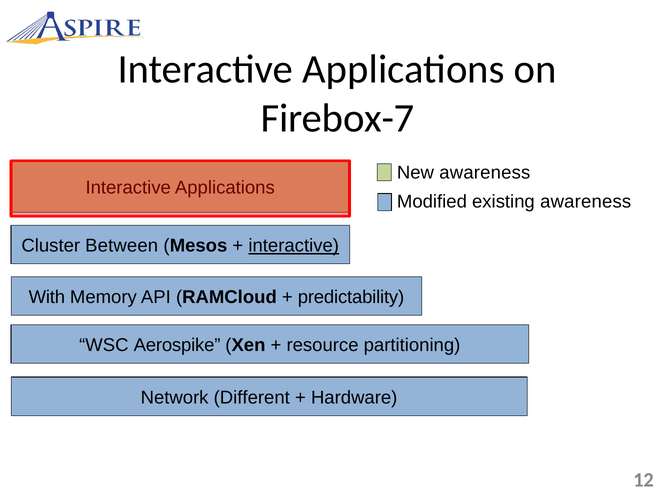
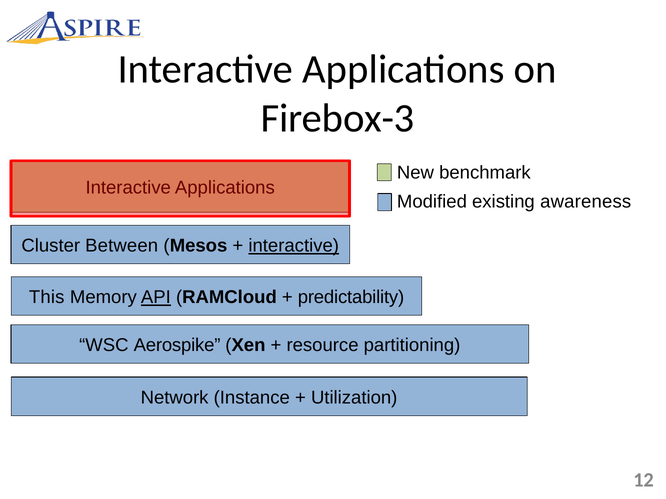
Firebox-7: Firebox-7 -> Firebox-3
New awareness: awareness -> benchmark
With: With -> This
API underline: none -> present
Different: Different -> Instance
Hardware: Hardware -> Utilization
